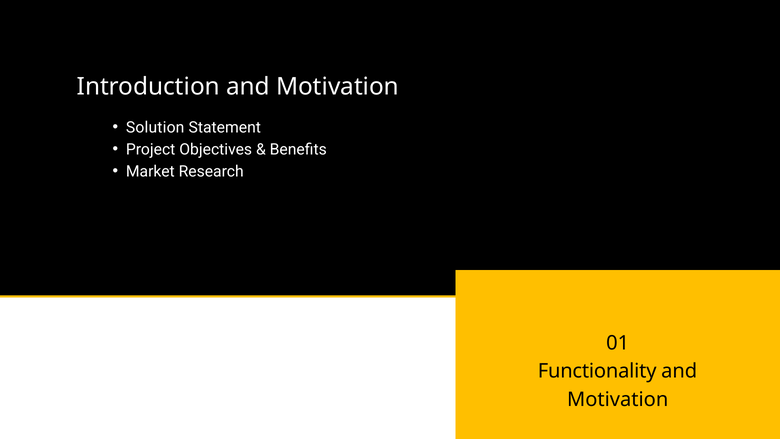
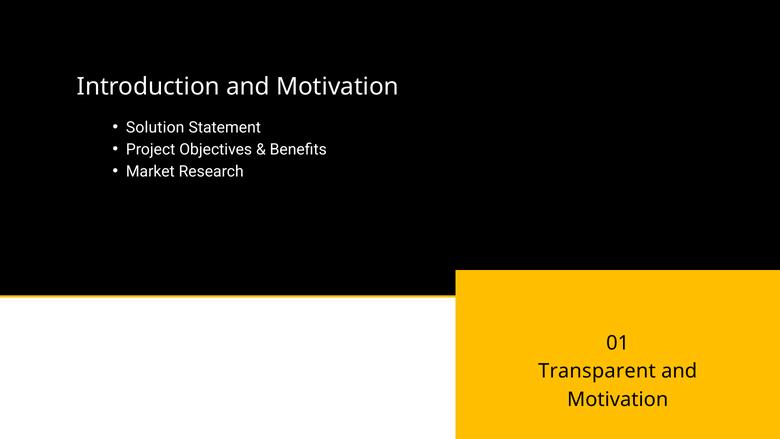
Functionality: Functionality -> Transparent
